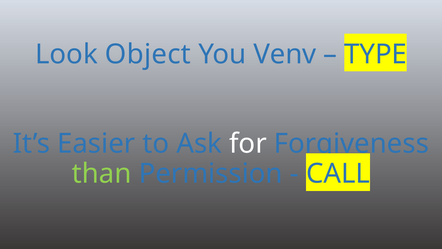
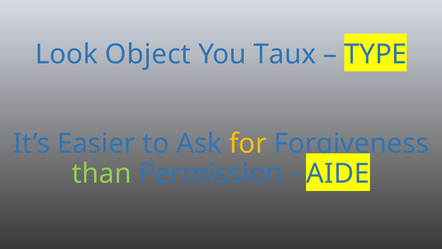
Venv: Venv -> Taux
for colour: white -> yellow
CALL: CALL -> AIDE
